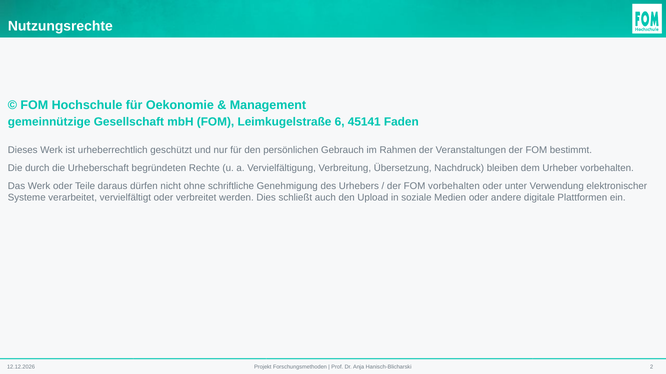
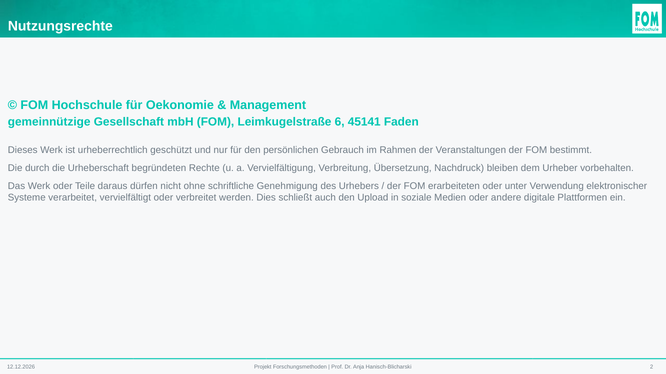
FOM vorbehalten: vorbehalten -> erarbeiteten
